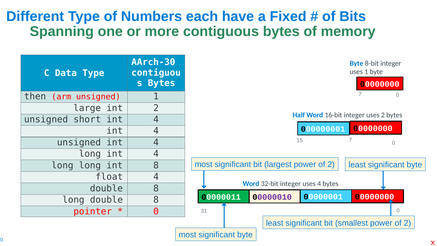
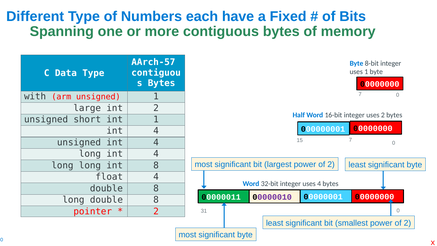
AArch-30: AArch-30 -> AArch-57
then: then -> with
short int 4: 4 -> 1
0 at (156, 211): 0 -> 2
